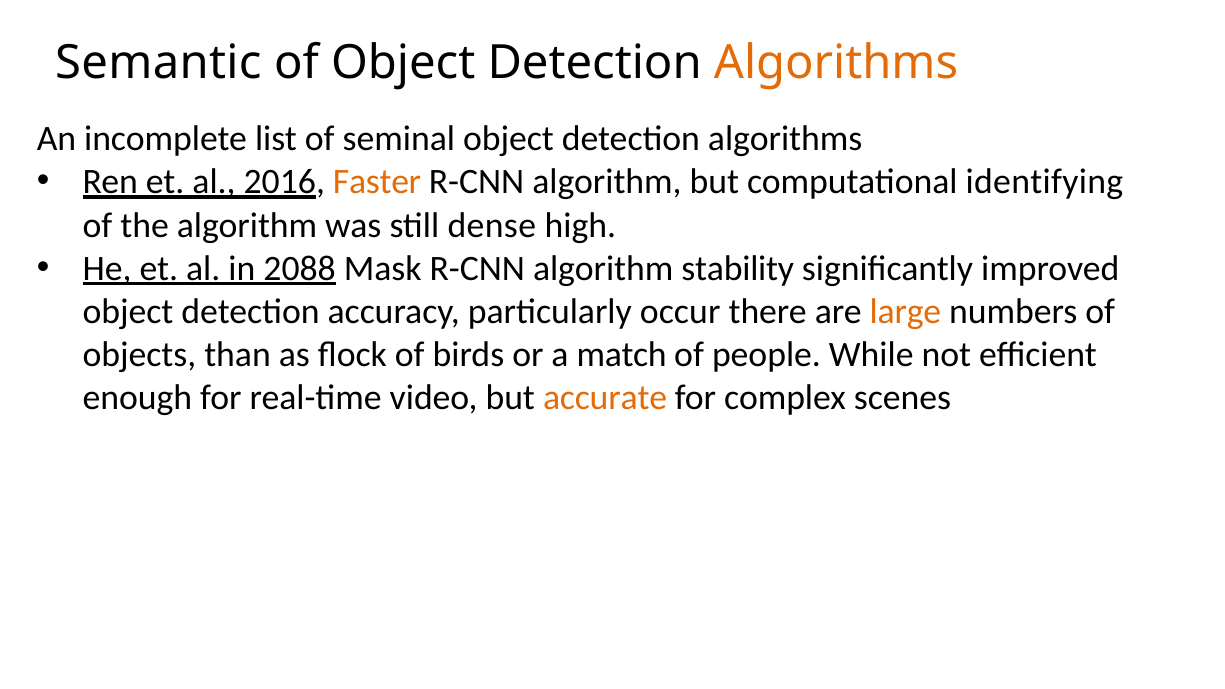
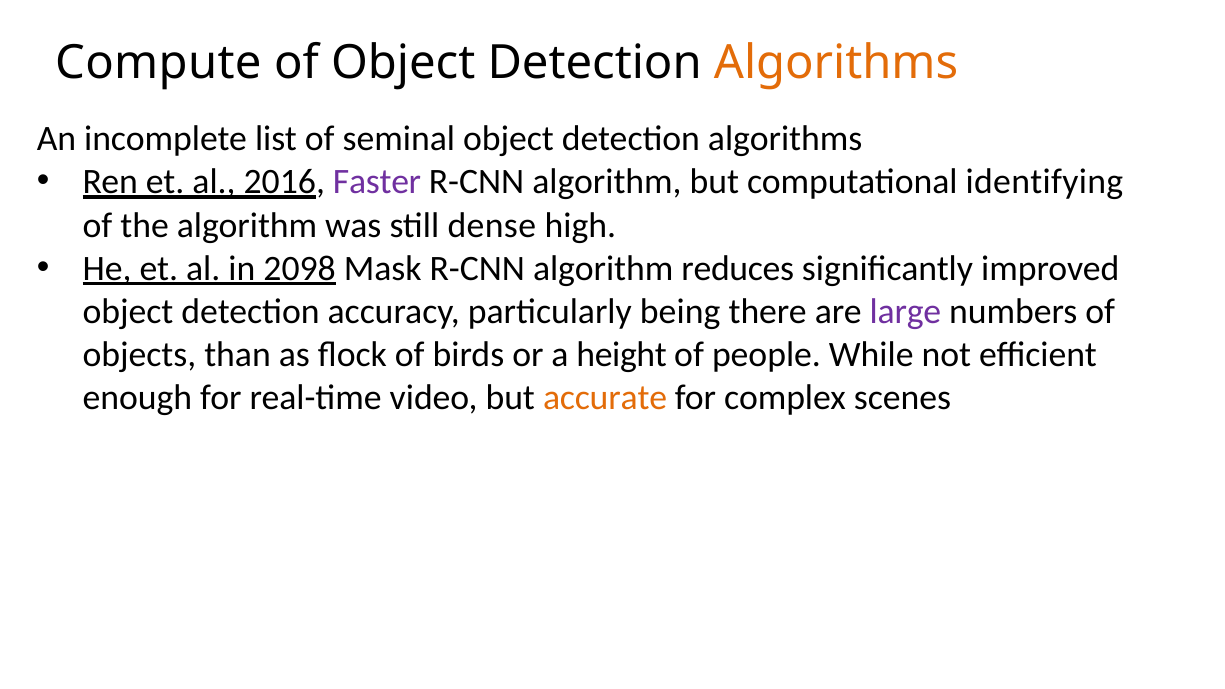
Semantic: Semantic -> Compute
Faster colour: orange -> purple
2088: 2088 -> 2098
stability: stability -> reduces
occur: occur -> being
large colour: orange -> purple
match: match -> height
